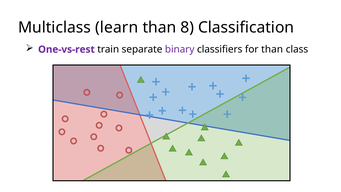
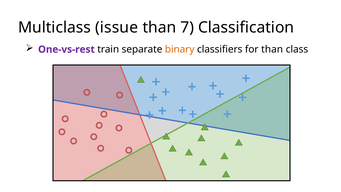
learn: learn -> issue
8: 8 -> 7
binary colour: purple -> orange
